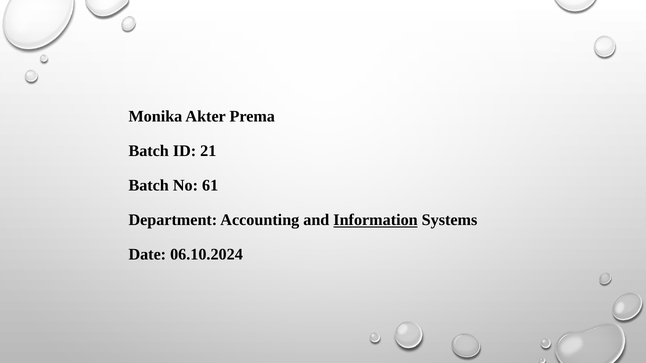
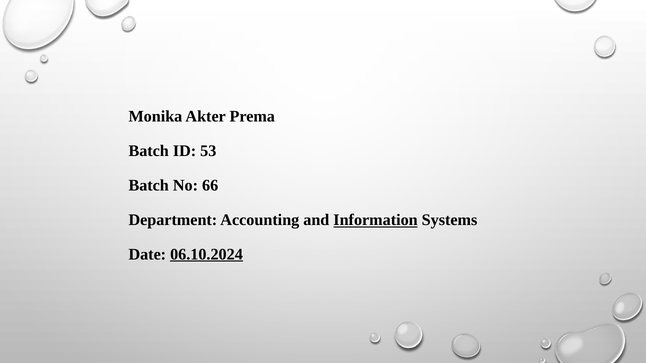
21: 21 -> 53
61: 61 -> 66
06.10.2024 underline: none -> present
